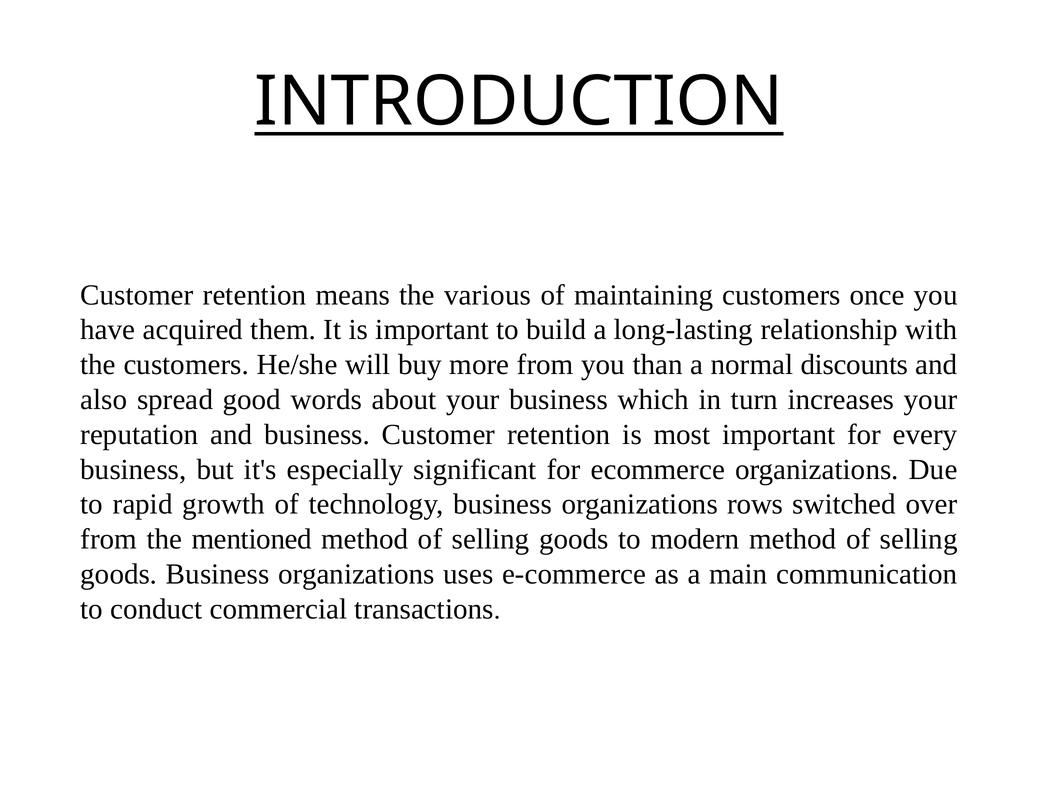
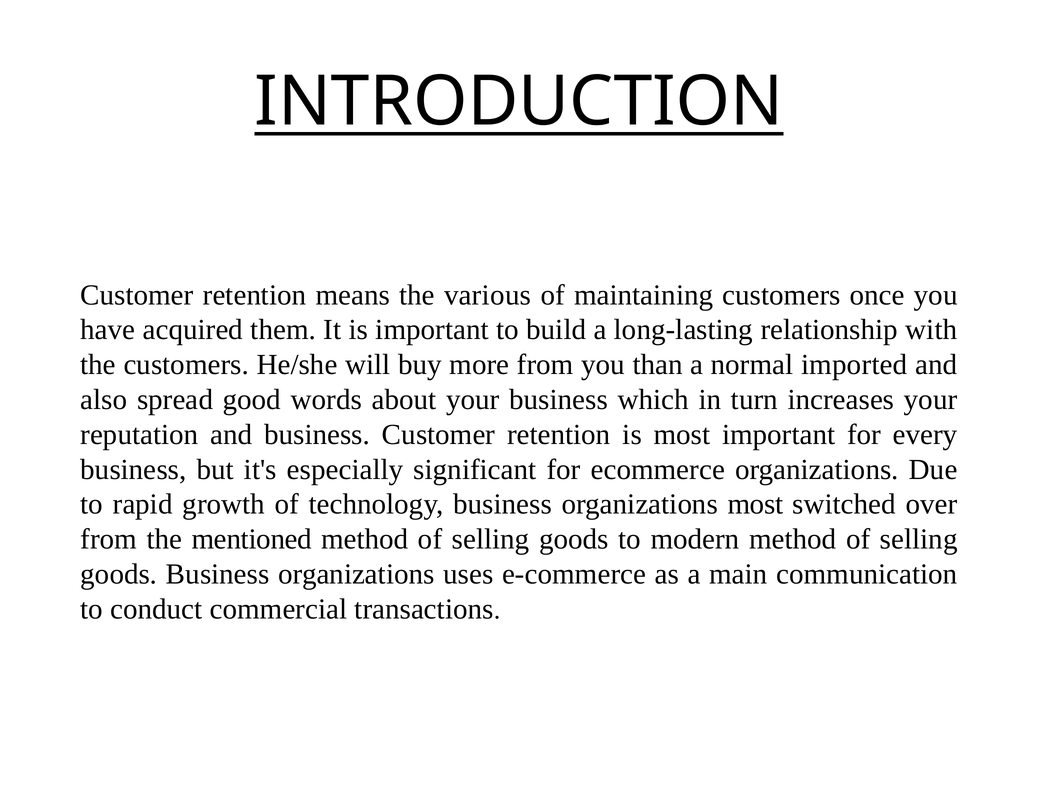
discounts: discounts -> imported
organizations rows: rows -> most
